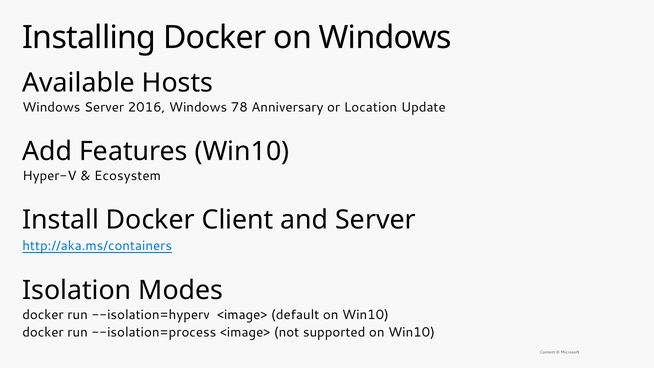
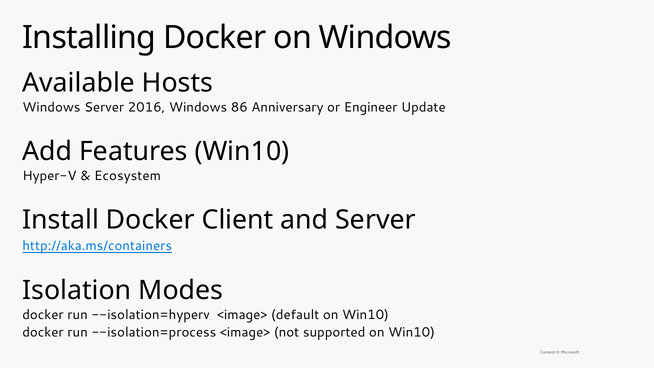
78: 78 -> 86
Location: Location -> Engineer
